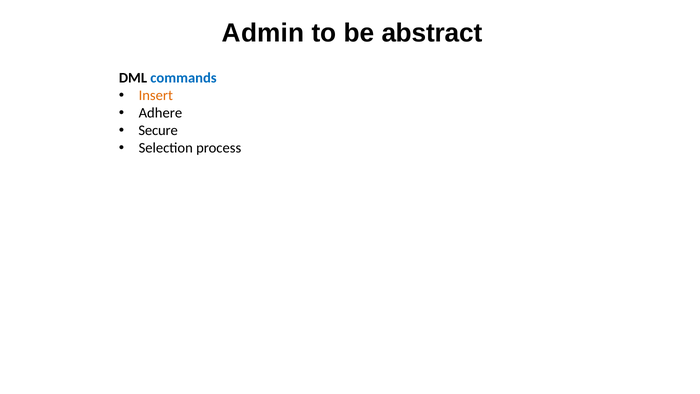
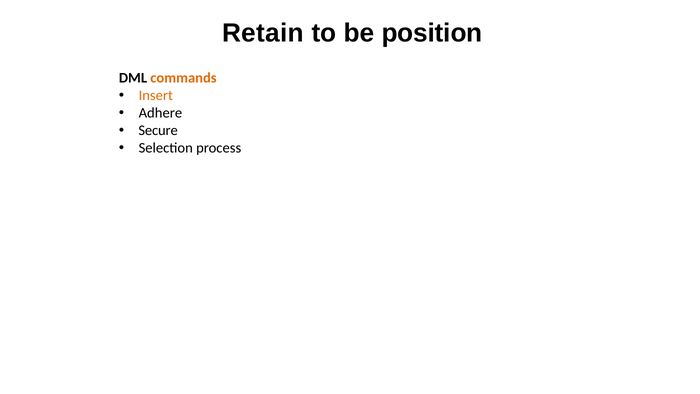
Admin: Admin -> Retain
abstract: abstract -> position
commands colour: blue -> orange
